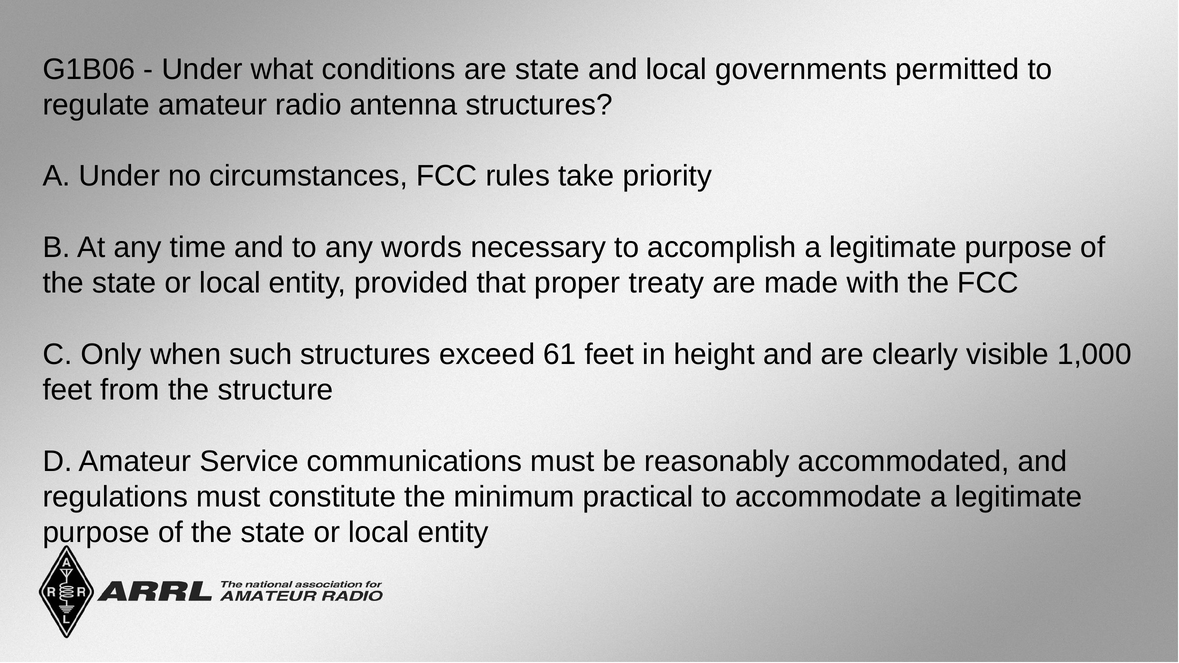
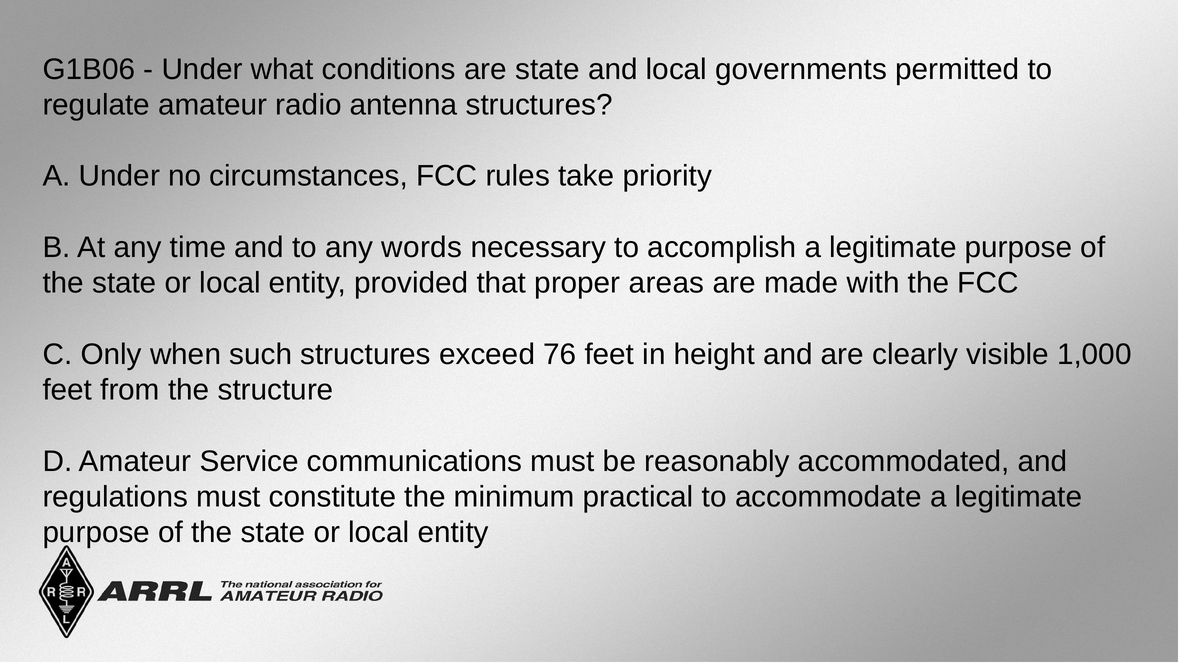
treaty: treaty -> areas
61: 61 -> 76
